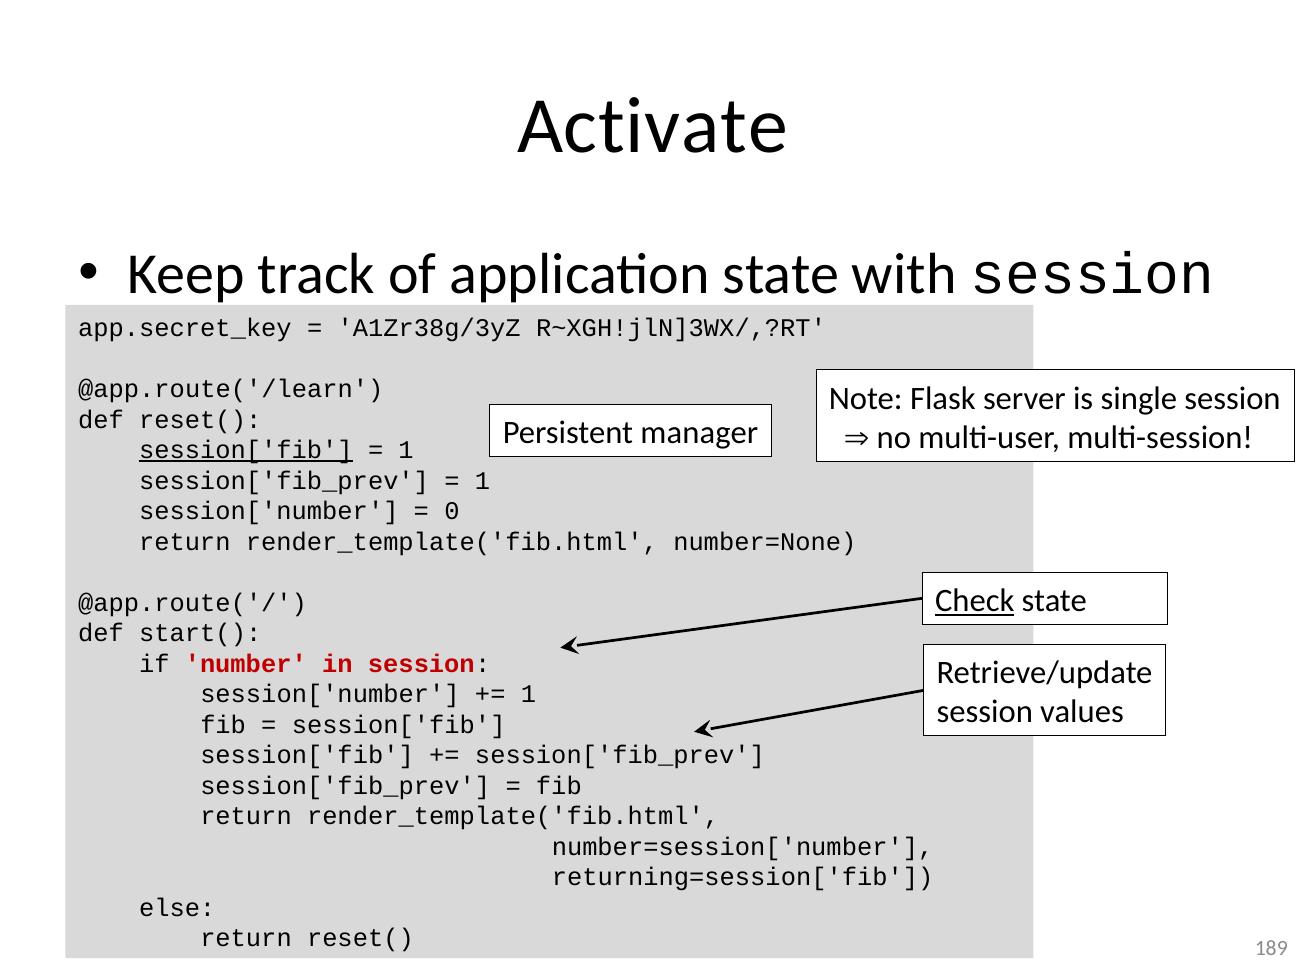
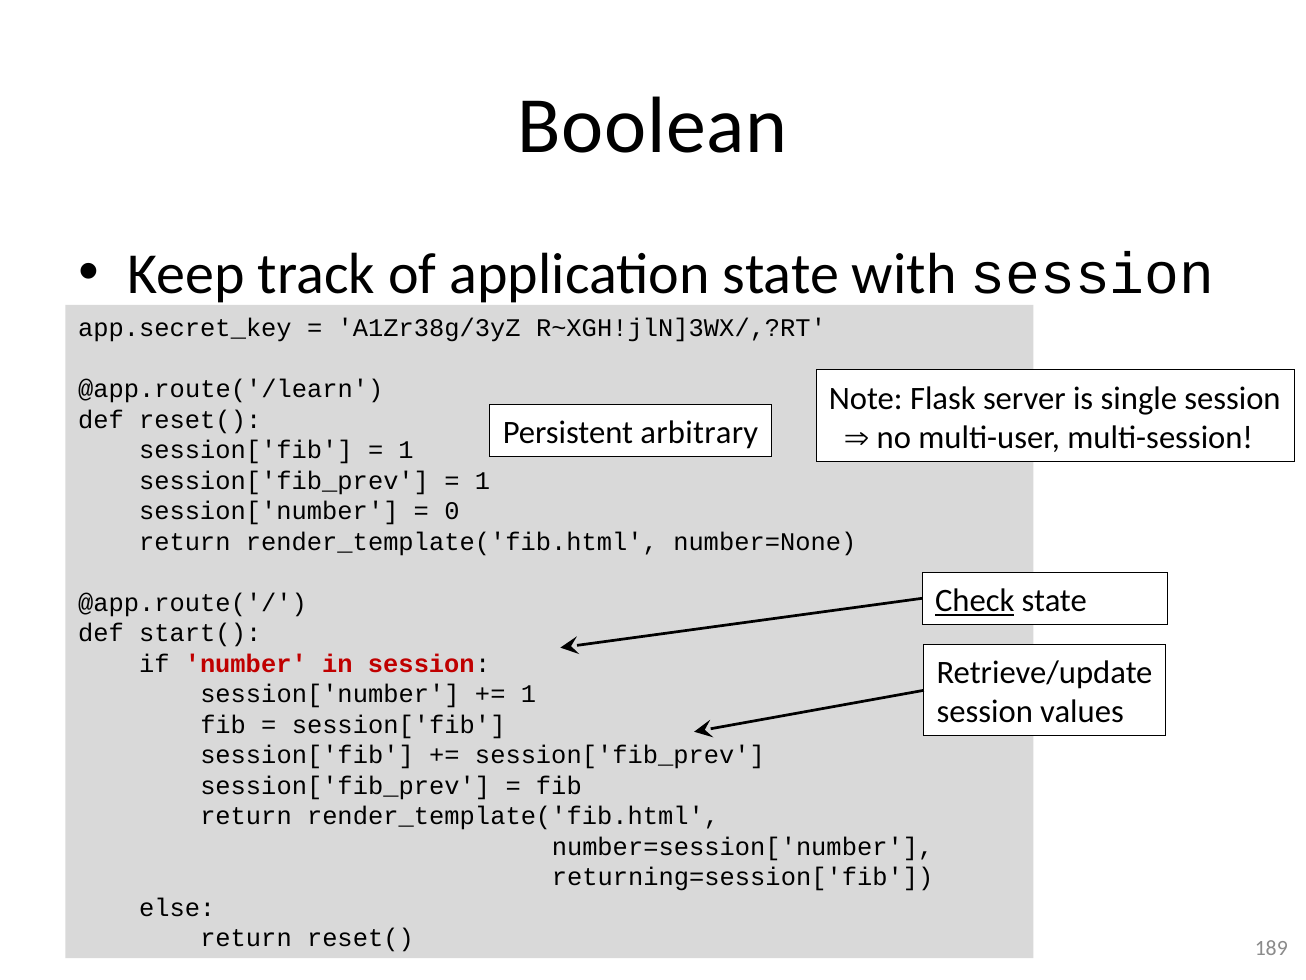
Activate: Activate -> Boolean
manager: manager -> arbitrary
session['fib at (246, 450) underline: present -> none
